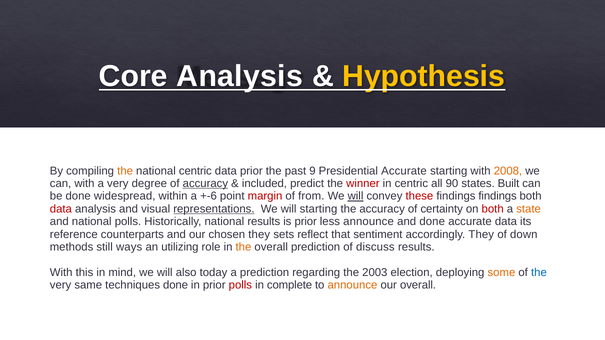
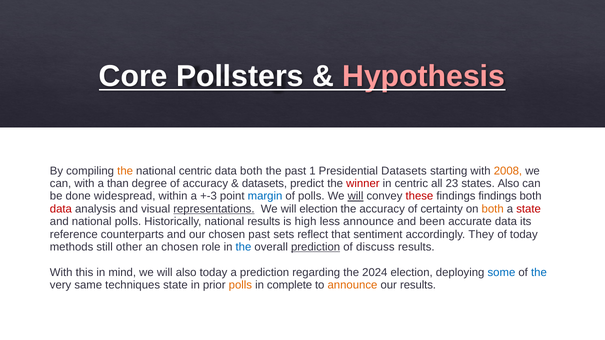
Core Analysis: Analysis -> Pollsters
Hypothesis colour: yellow -> pink
data prior: prior -> both
9: 9 -> 1
Presidential Accurate: Accurate -> Datasets
a very: very -> than
accuracy at (205, 184) underline: present -> none
included at (264, 184): included -> datasets
90: 90 -> 23
states Built: Built -> Also
+-6: +-6 -> +-3
margin colour: red -> blue
of from: from -> polls
will starting: starting -> election
both at (493, 209) colour: red -> orange
state at (529, 209) colour: orange -> red
is prior: prior -> high
and done: done -> been
chosen they: they -> past
of down: down -> today
ways: ways -> other
an utilizing: utilizing -> chosen
the at (243, 247) colour: orange -> blue
prediction at (316, 247) underline: none -> present
2003: 2003 -> 2024
some colour: orange -> blue
techniques done: done -> state
polls at (240, 285) colour: red -> orange
our overall: overall -> results
